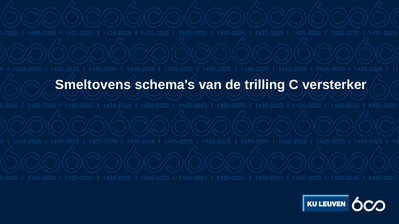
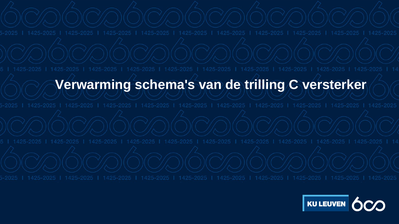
Smeltovens: Smeltovens -> Verwarming
